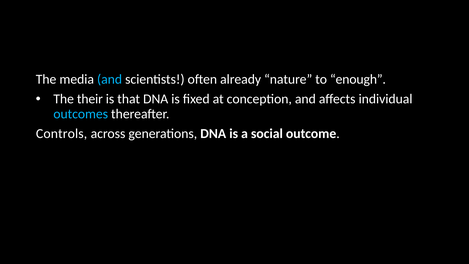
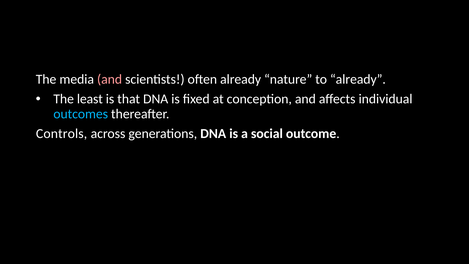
and at (110, 79) colour: light blue -> pink
to enough: enough -> already
their: their -> least
